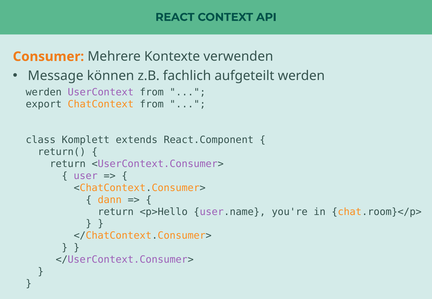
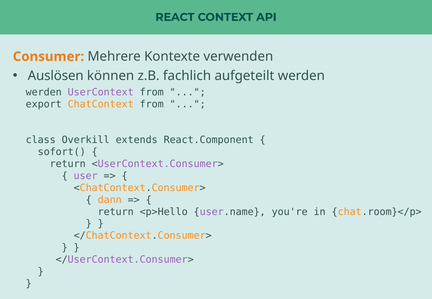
Message: Message -> Auslösen
Komplett: Komplett -> Overkill
return(: return( -> sofort(
